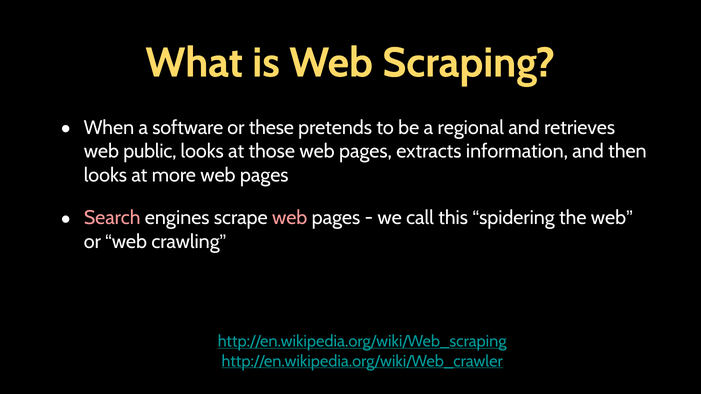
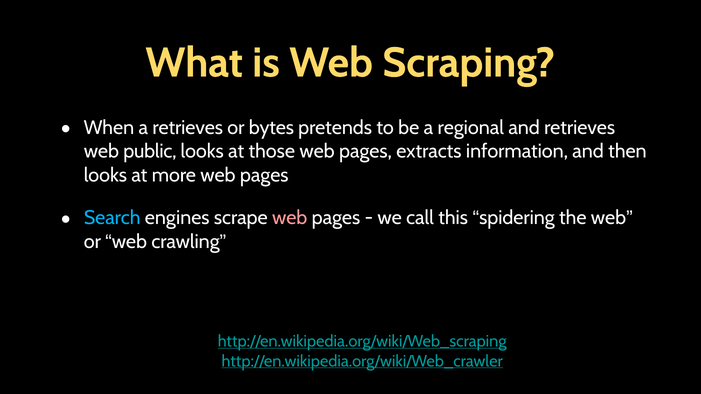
a software: software -> retrieves
these: these -> bytes
Search colour: pink -> light blue
